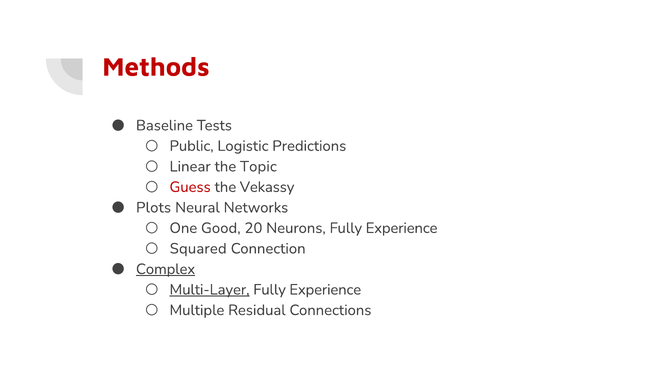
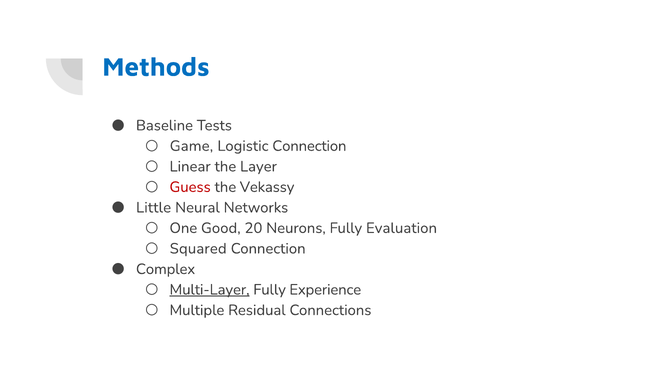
Methods colour: red -> blue
Public: Public -> Game
Logistic Predictions: Predictions -> Connection
Topic: Topic -> Layer
Plots: Plots -> Little
Neurons Fully Experience: Experience -> Evaluation
Complex underline: present -> none
